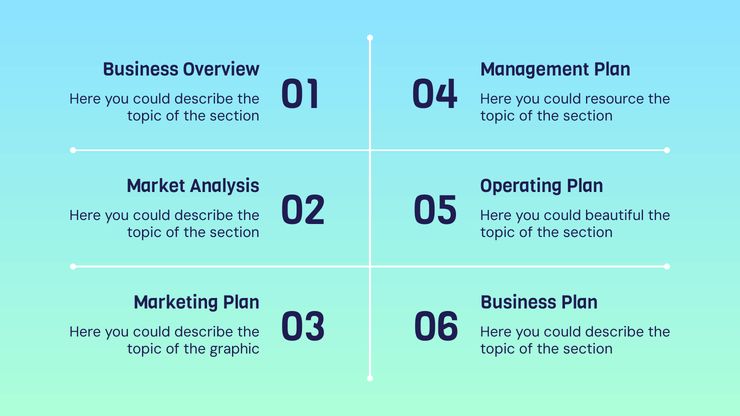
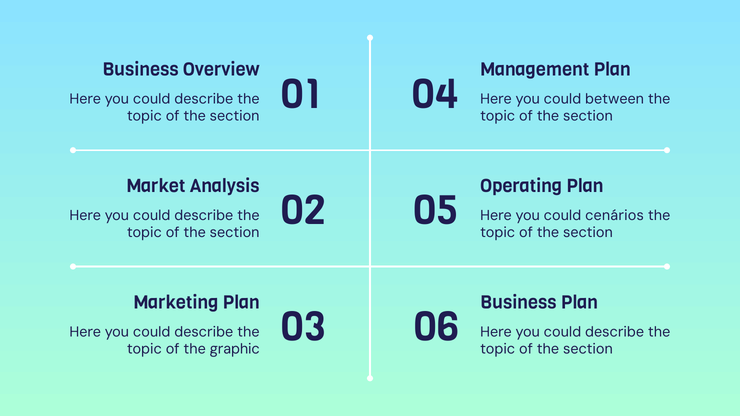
resource: resource -> between
beautiful: beautiful -> cenários
